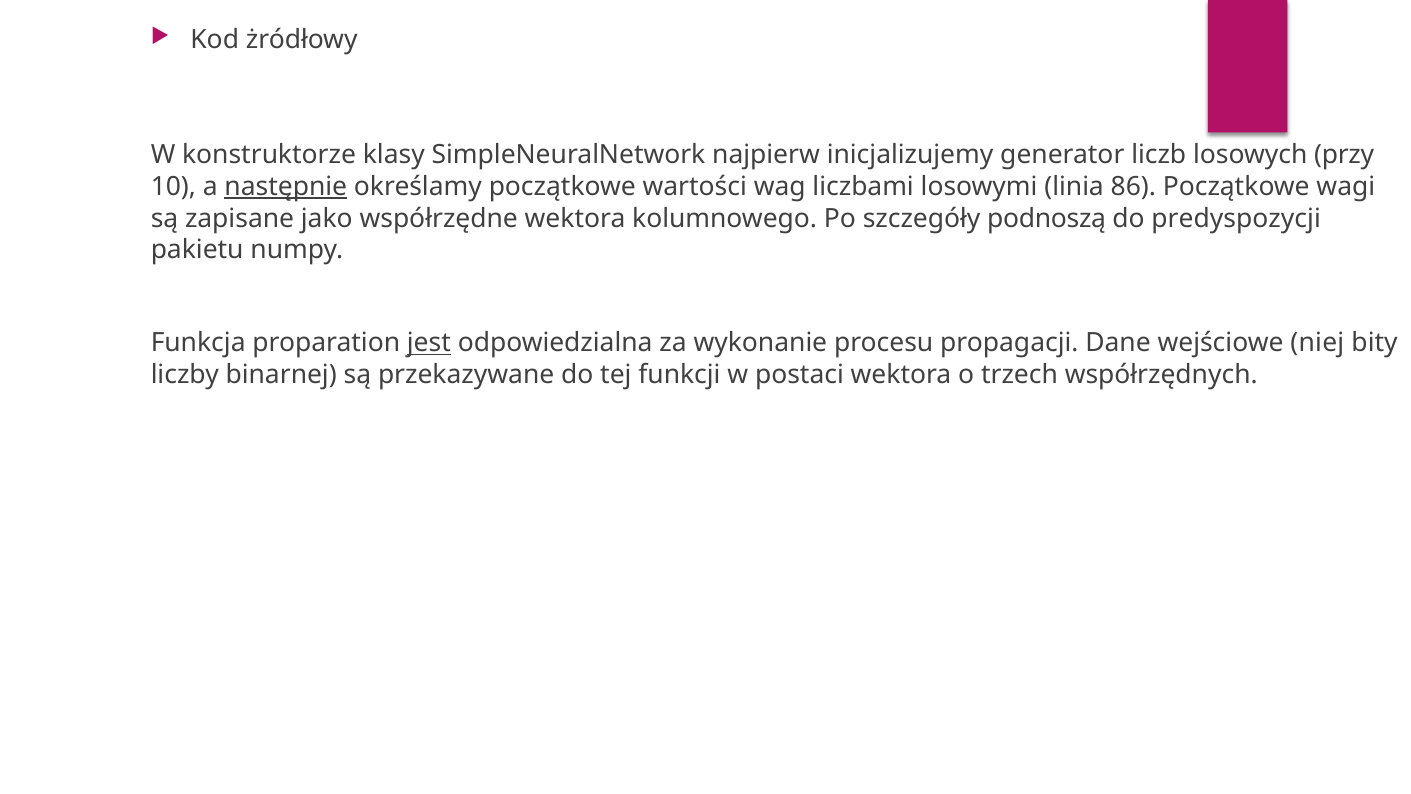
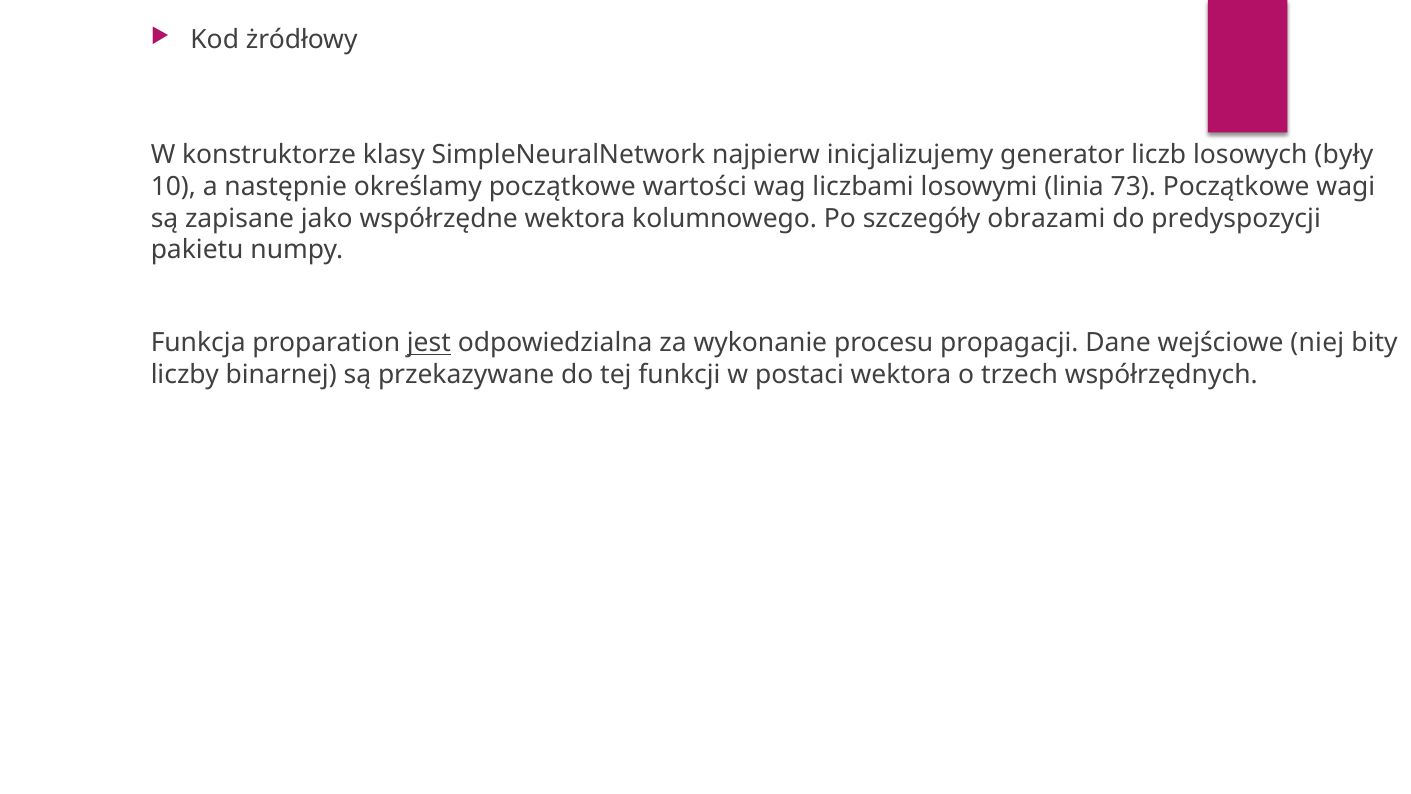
przy: przy -> były
następnie underline: present -> none
86: 86 -> 73
podnoszą: podnoszą -> obrazami
